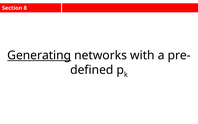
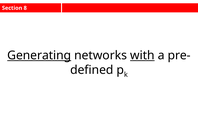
with underline: none -> present
